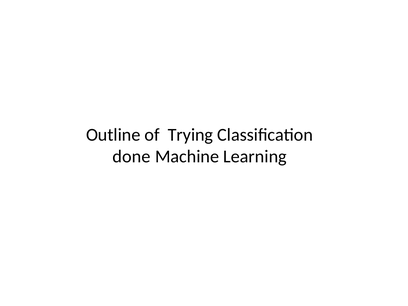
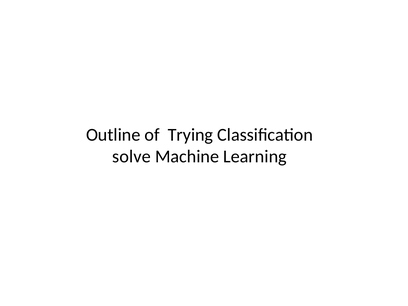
done: done -> solve
